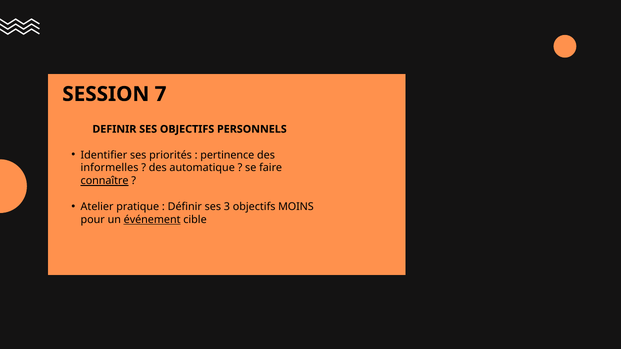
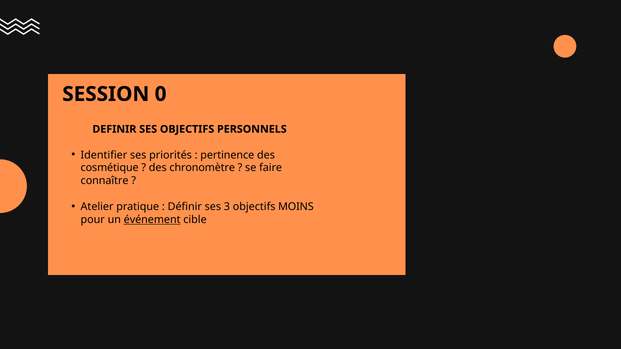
7: 7 -> 0
informelles: informelles -> cosmétique
automatique: automatique -> chronomètre
connaître underline: present -> none
